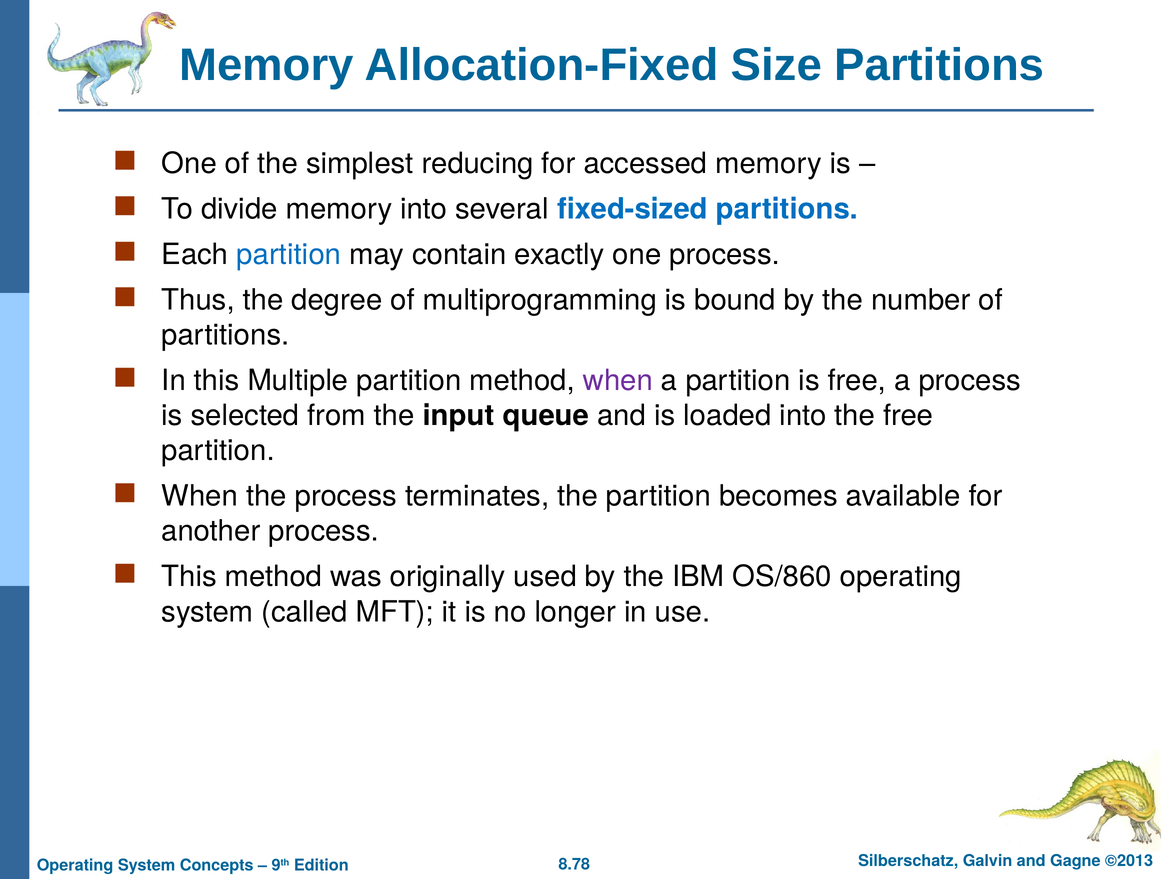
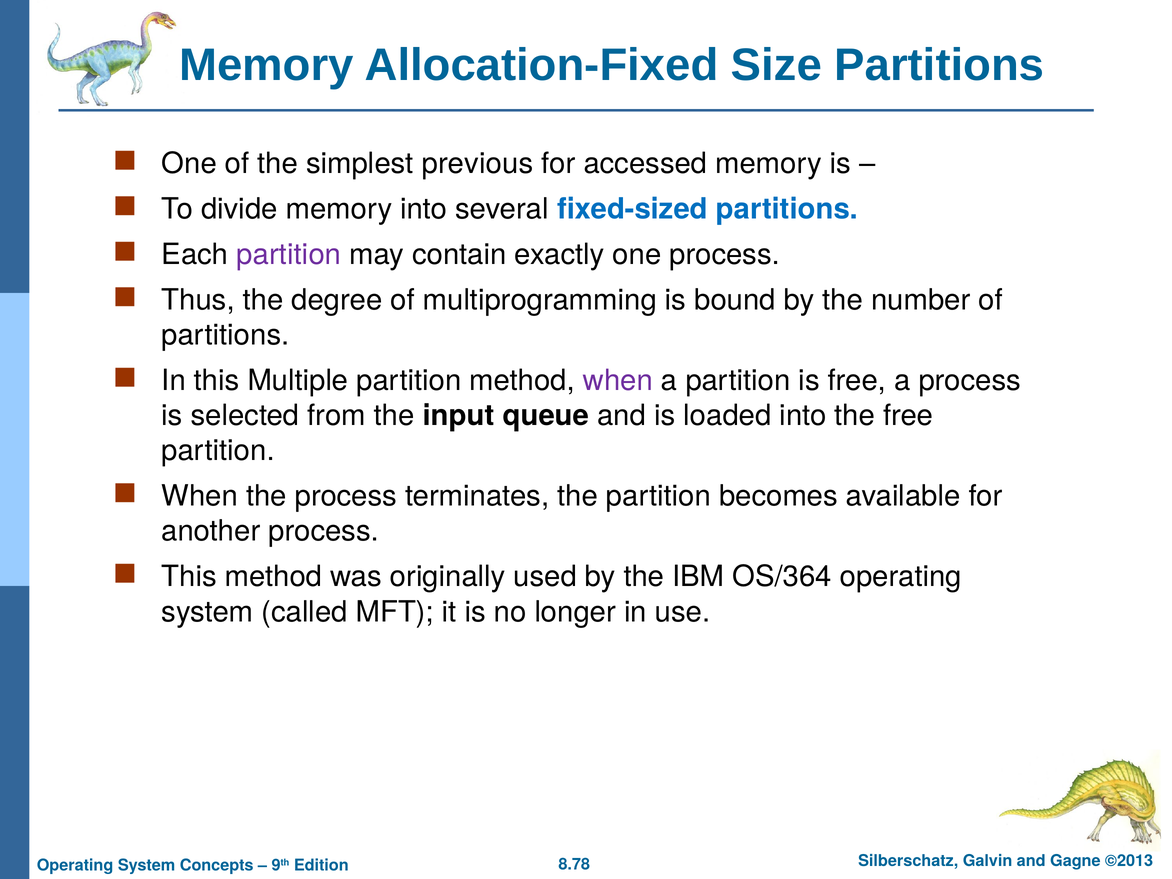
reducing: reducing -> previous
partition at (289, 254) colour: blue -> purple
OS/860: OS/860 -> OS/364
